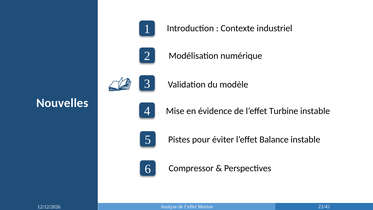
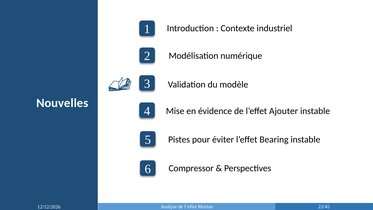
Turbine: Turbine -> Ajouter
Balance: Balance -> Bearing
